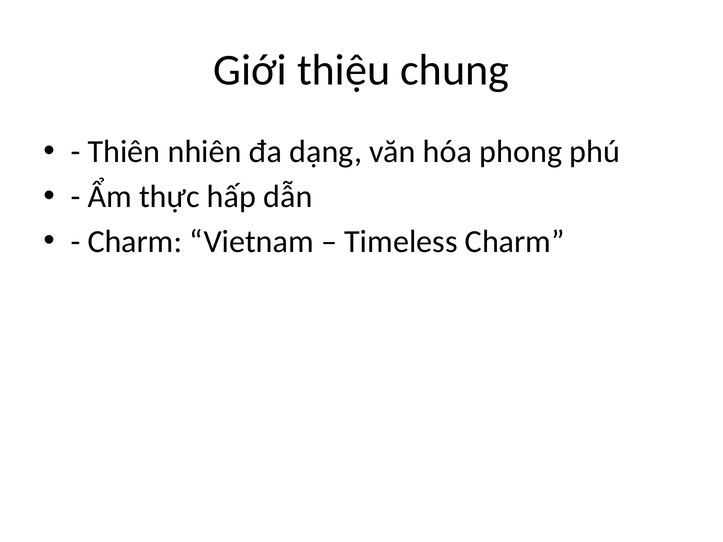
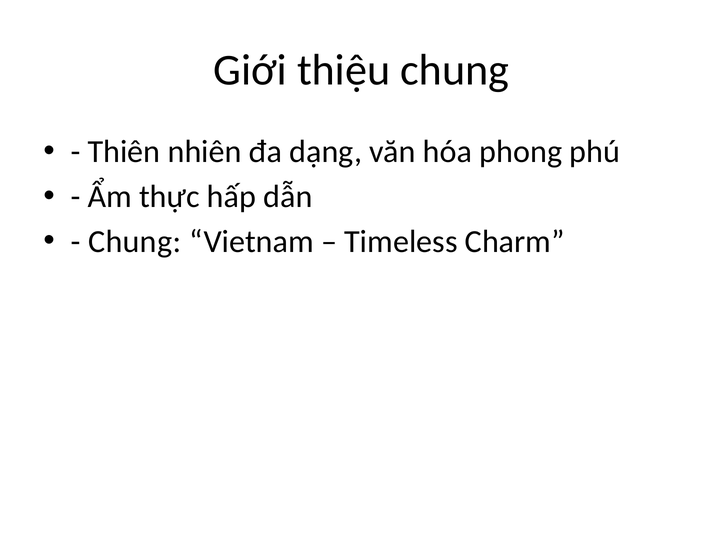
Charm at (135, 242): Charm -> Chung
